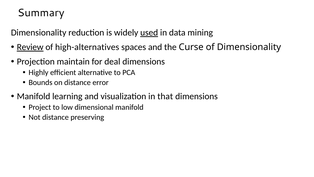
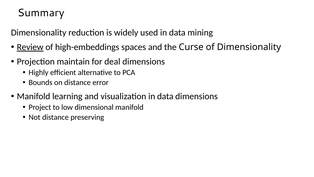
used underline: present -> none
high-alternatives: high-alternatives -> high-embeddings
visualization in that: that -> data
